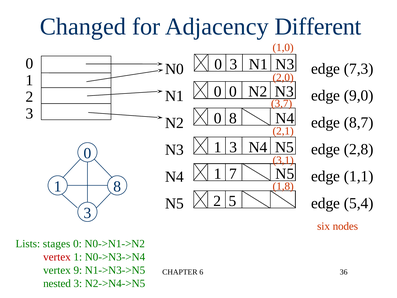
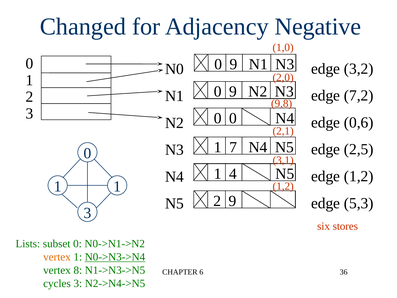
Different: Different -> Negative
3 at (234, 64): 3 -> 9
7,3: 7,3 -> 3,2
0 at (233, 92): 0 -> 9
9,0: 9,0 -> 7,2
3,7: 3,7 -> 9,8
0 8: 8 -> 0
8,7: 8,7 -> 0,6
1 3: 3 -> 7
2,8: 2,8 -> 2,5
7: 7 -> 4
edge 1,1: 1,1 -> 1,2
1 8: 8 -> 1
1,8 at (283, 186): 1,8 -> 1,2
2 5: 5 -> 9
5,4: 5,4 -> 5,3
nodes: nodes -> stores
stages: stages -> subset
vertex at (57, 257) colour: red -> orange
N0->N3->N4 underline: none -> present
9: 9 -> 8
nested: nested -> cycles
